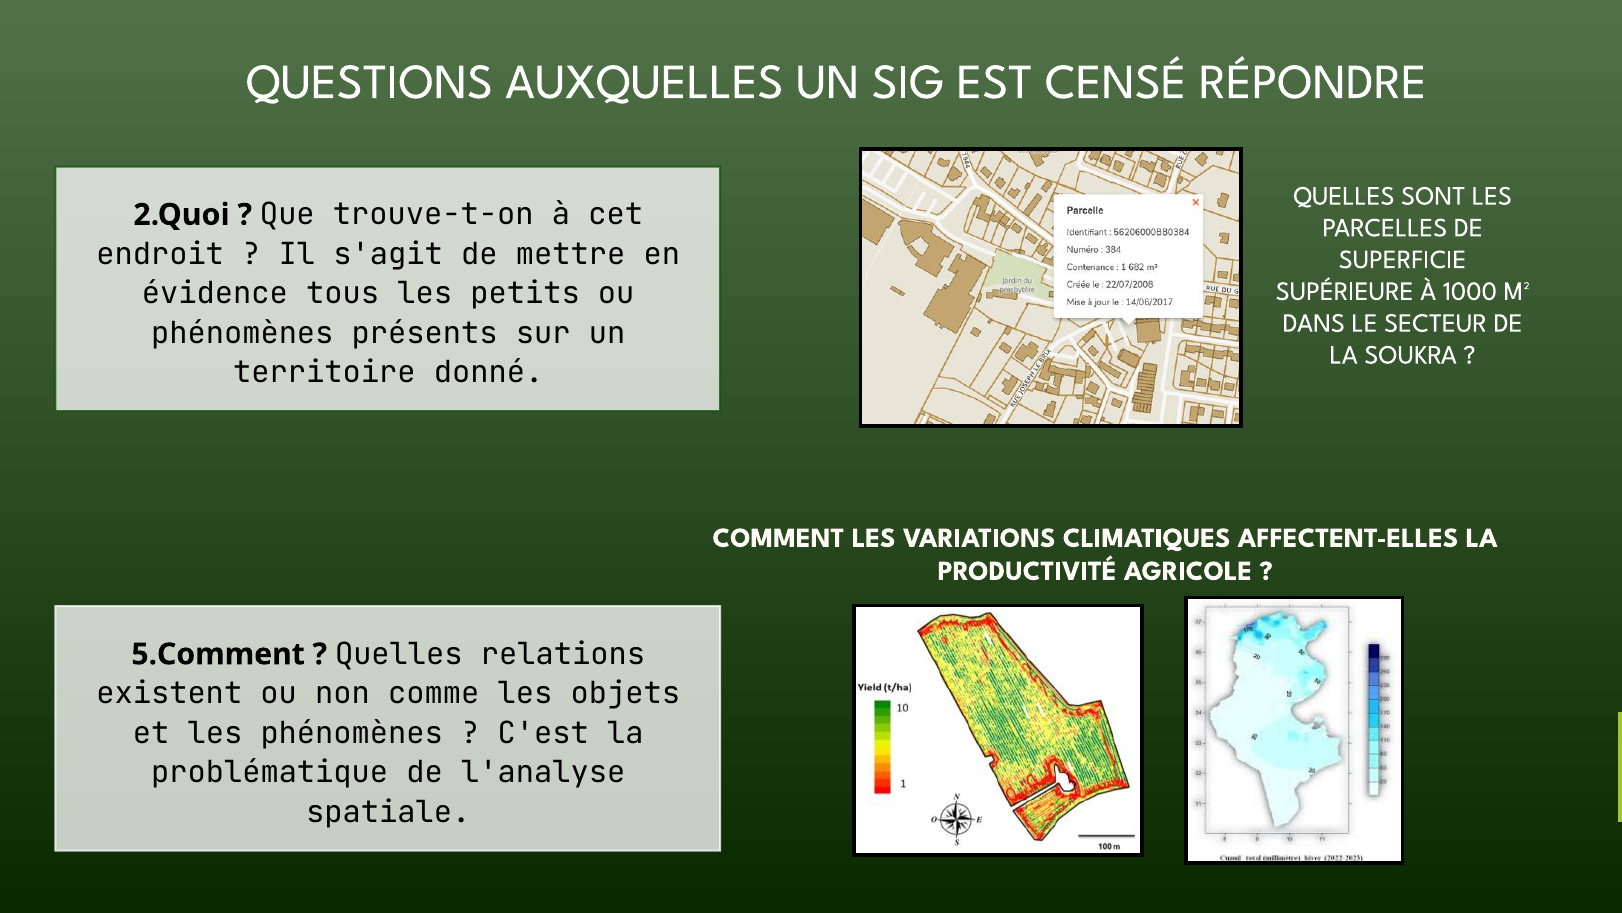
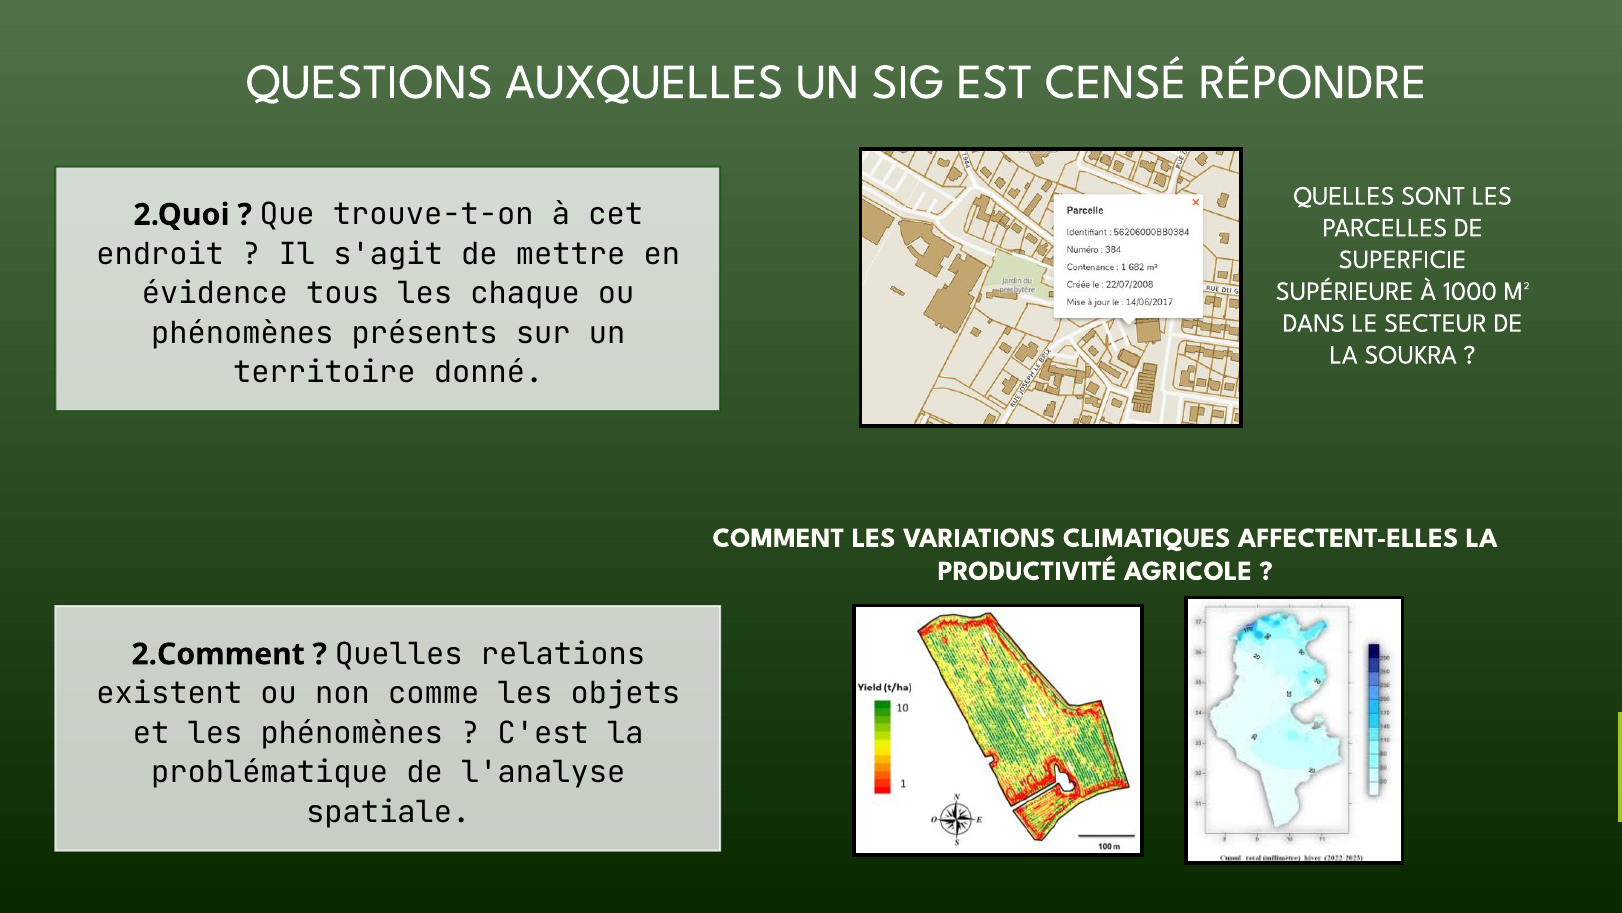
petits: petits -> chaque
5.Comment: 5.Comment -> 2.Comment
